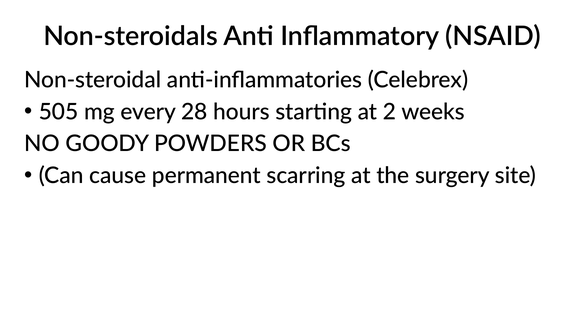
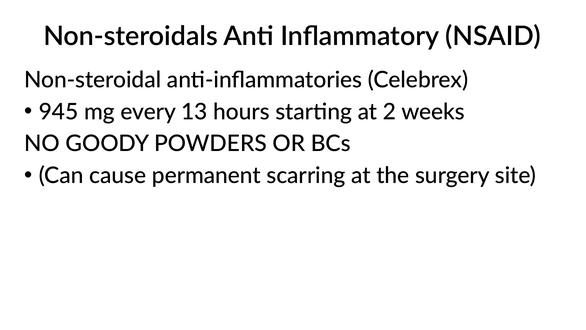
505: 505 -> 945
28: 28 -> 13
